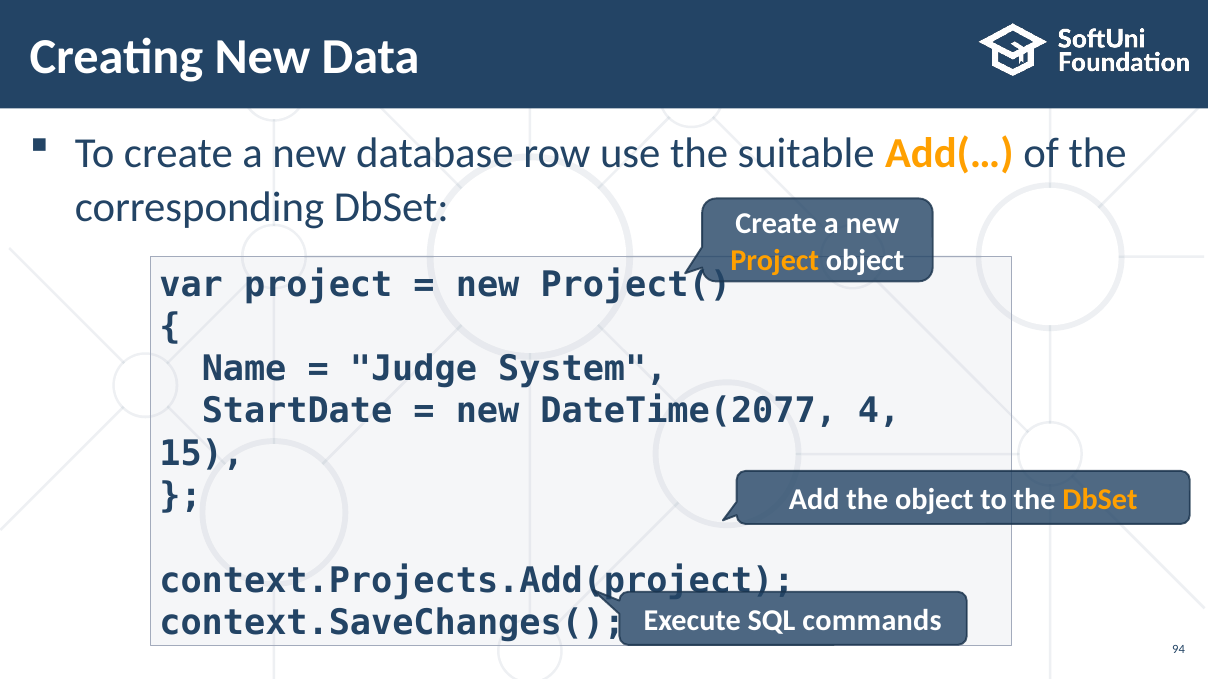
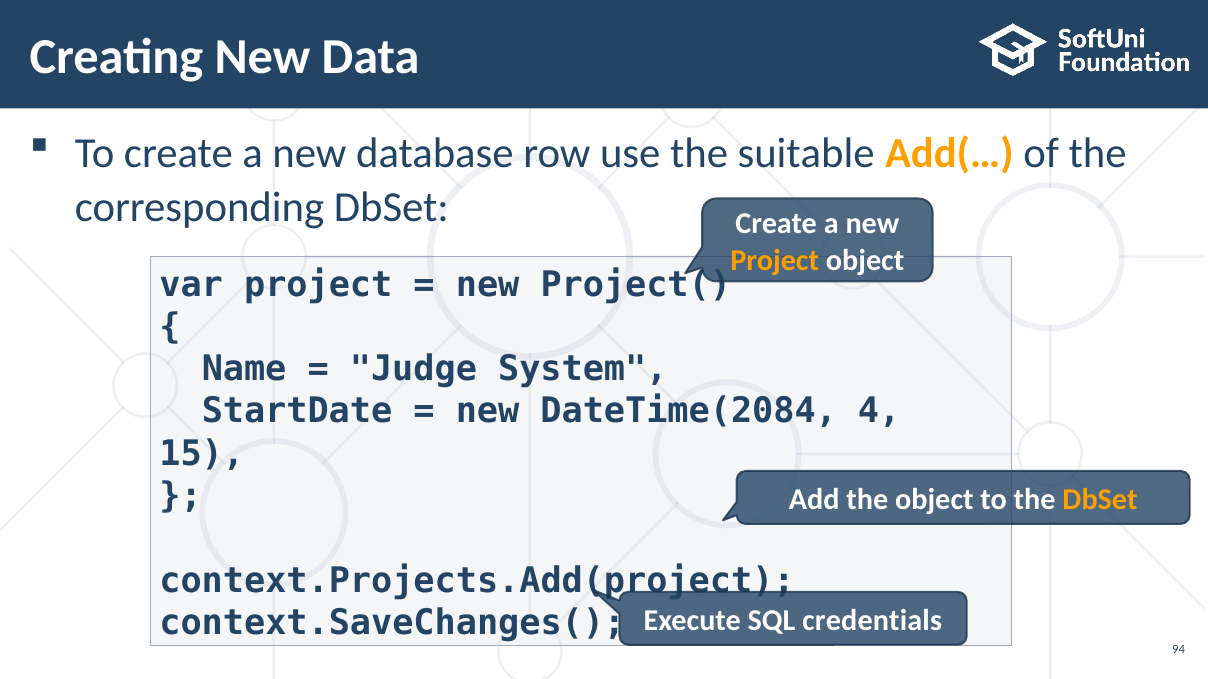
DateTime(2077: DateTime(2077 -> DateTime(2084
commands: commands -> credentials
